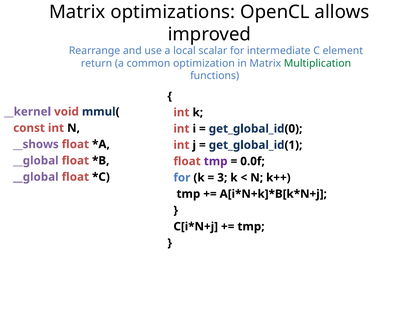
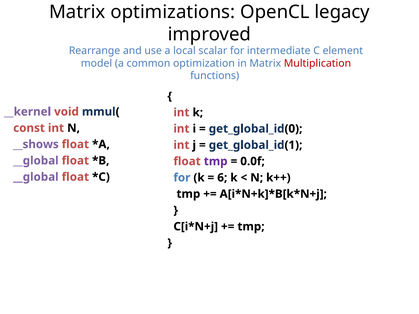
allows: allows -> legacy
return: return -> model
Multiplication colour: green -> red
3: 3 -> 6
